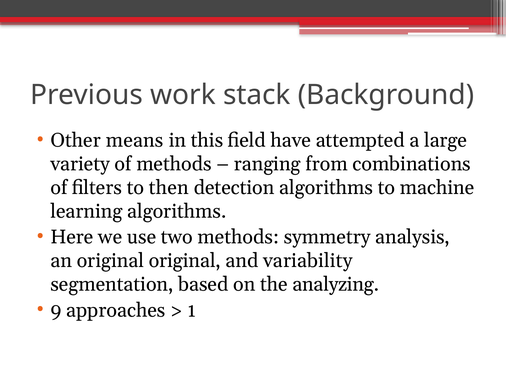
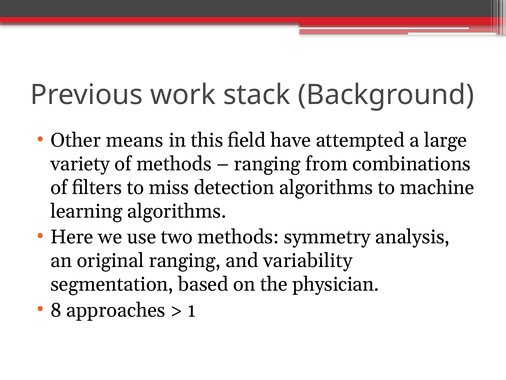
then: then -> miss
original original: original -> ranging
analyzing: analyzing -> physician
9: 9 -> 8
